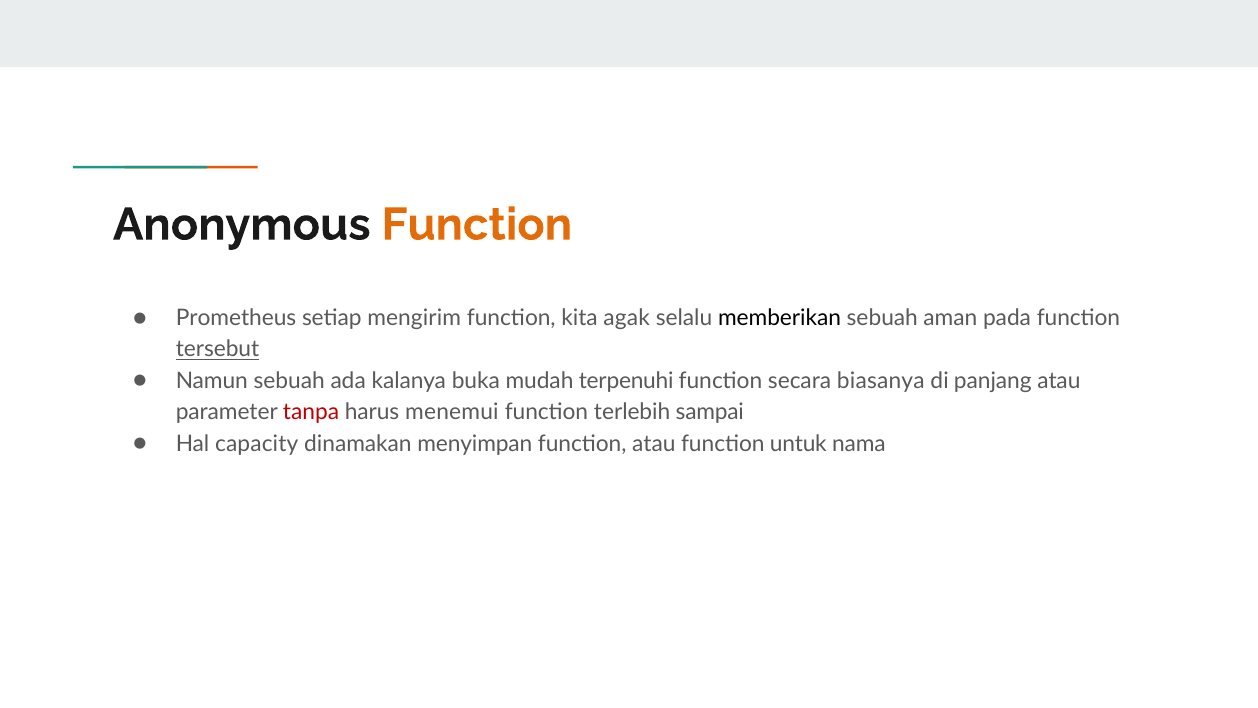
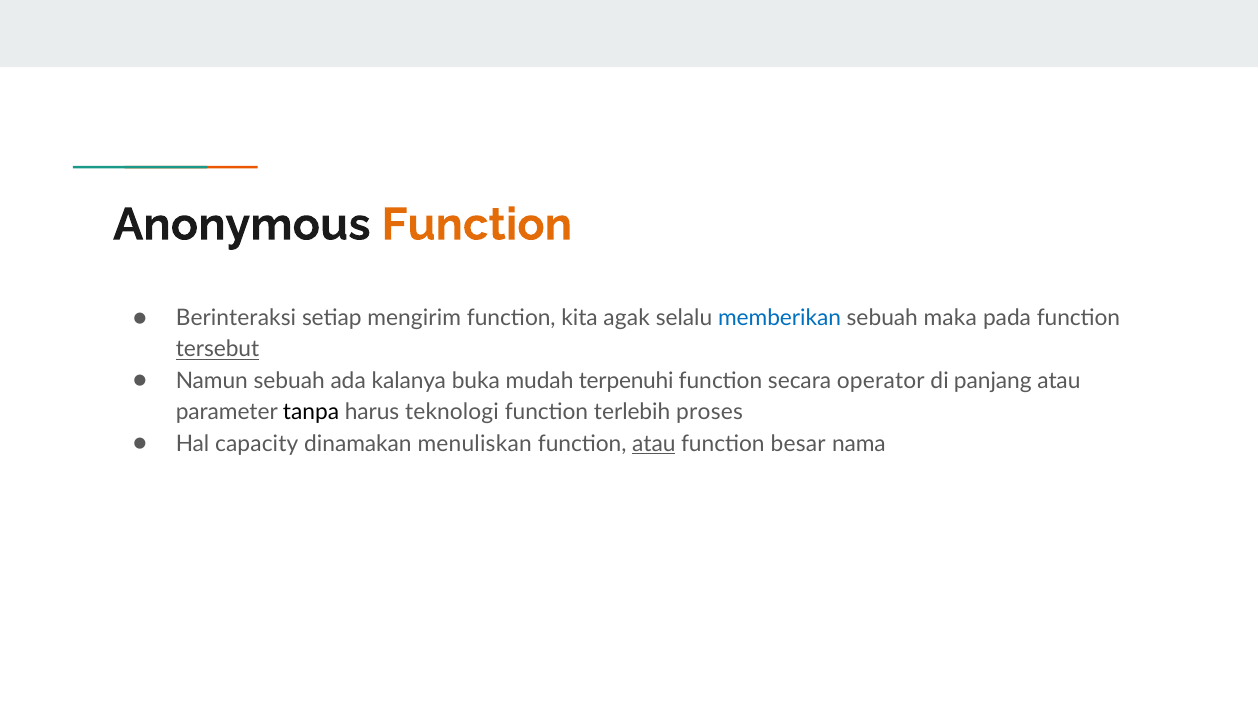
Prometheus: Prometheus -> Berinteraksi
memberikan colour: black -> blue
aman: aman -> maka
biasanya: biasanya -> operator
tanpa colour: red -> black
menemui: menemui -> teknologi
sampai: sampai -> proses
menyimpan: menyimpan -> menuliskan
atau at (654, 443) underline: none -> present
untuk: untuk -> besar
